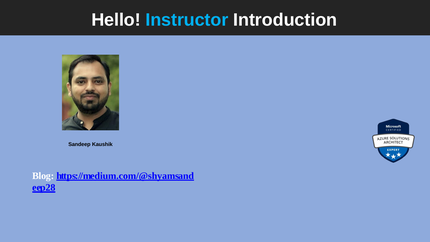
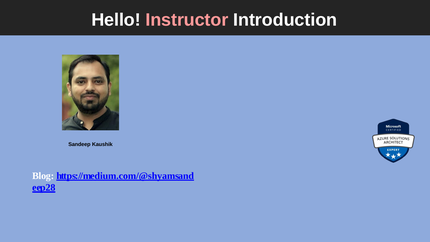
Instructor colour: light blue -> pink
